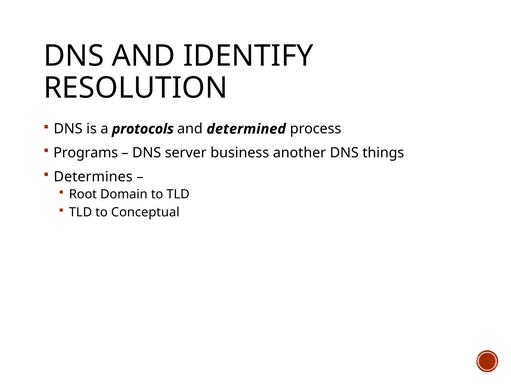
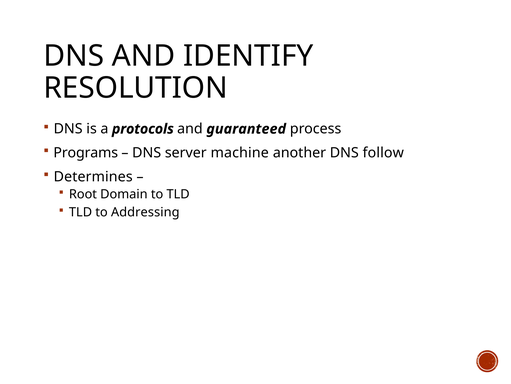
determined: determined -> guaranteed
business: business -> machine
things: things -> follow
Conceptual: Conceptual -> Addressing
